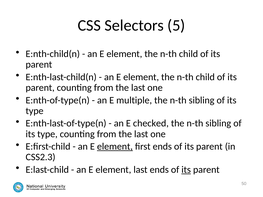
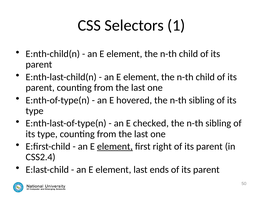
5: 5 -> 1
multiple: multiple -> hovered
first ends: ends -> right
CSS2.3: CSS2.3 -> CSS2.4
its at (186, 170) underline: present -> none
